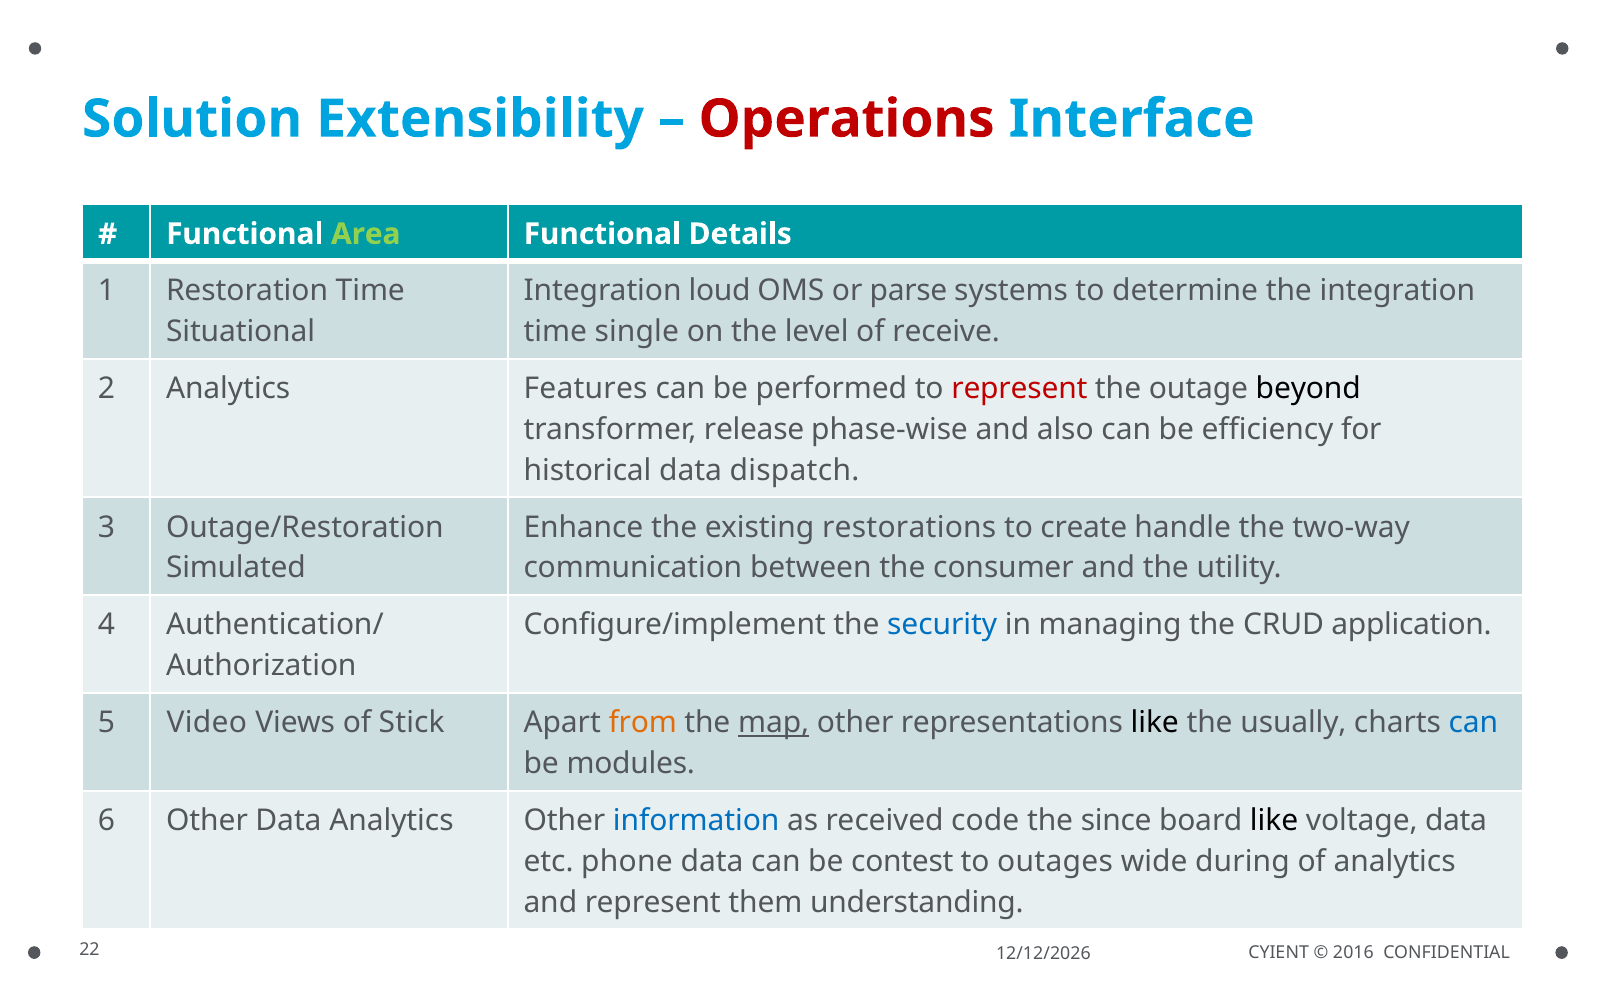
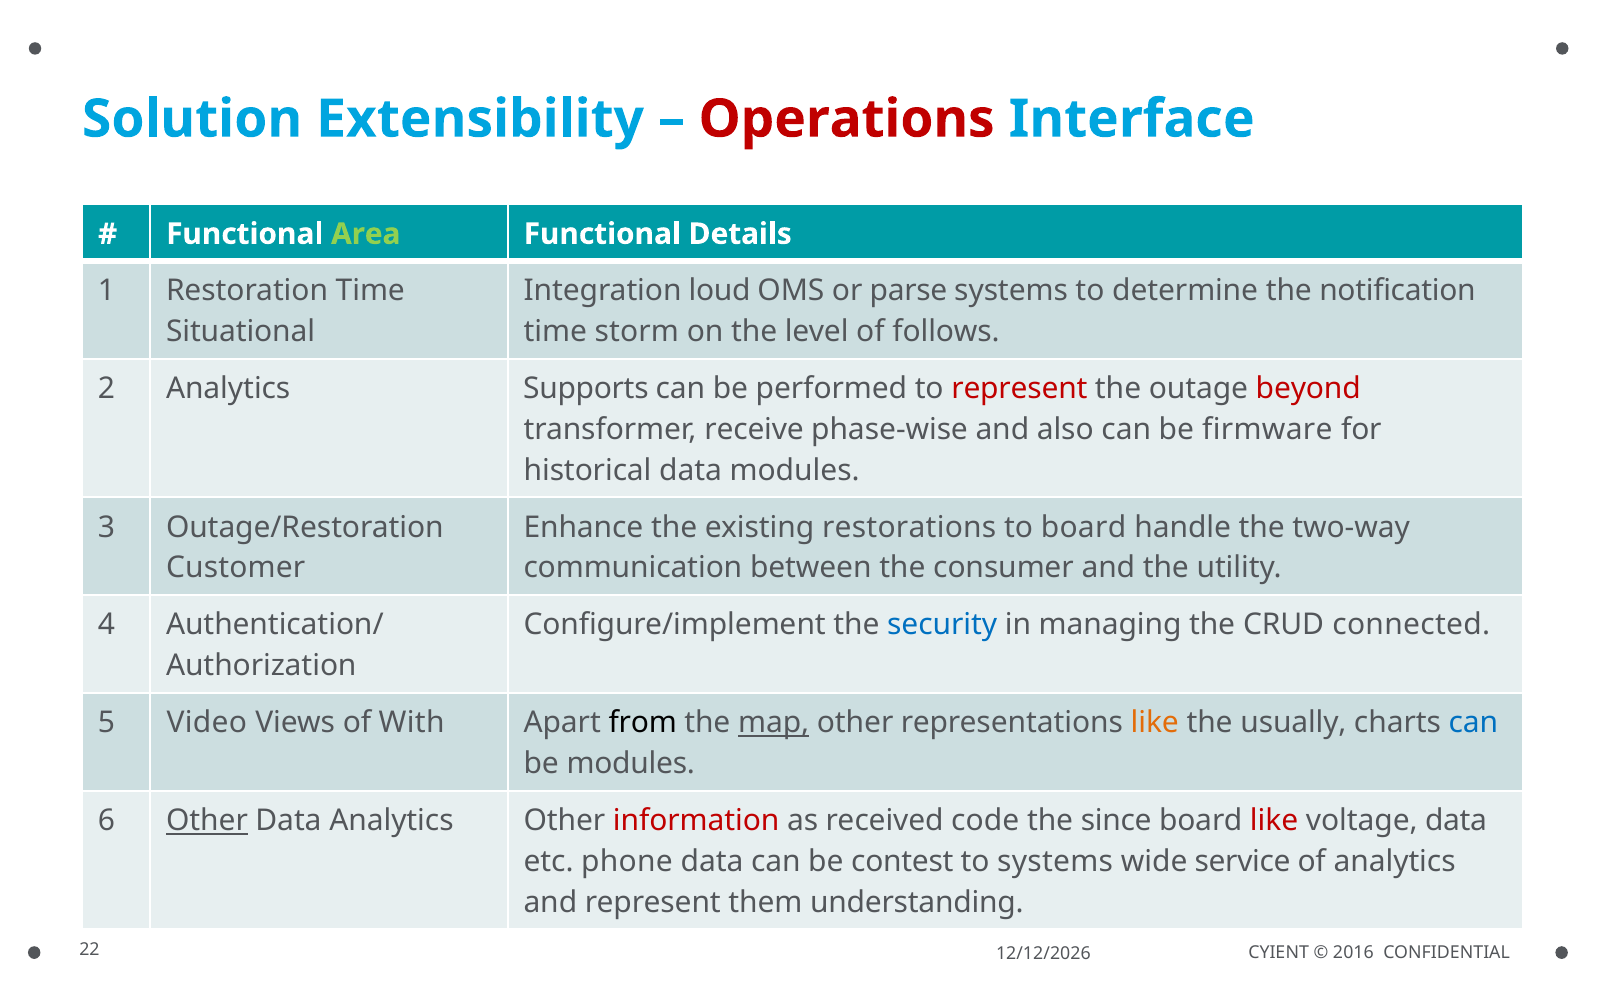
the integration: integration -> notification
single: single -> storm
receive: receive -> follows
Features: Features -> Supports
beyond colour: black -> red
release: release -> receive
efficiency: efficiency -> firmware
data dispatch: dispatch -> modules
to create: create -> board
Simulated: Simulated -> Customer
application: application -> connected
Stick: Stick -> With
from colour: orange -> black
like at (1155, 723) colour: black -> orange
Other at (207, 821) underline: none -> present
information colour: blue -> red
like at (1274, 821) colour: black -> red
to outages: outages -> systems
during: during -> service
